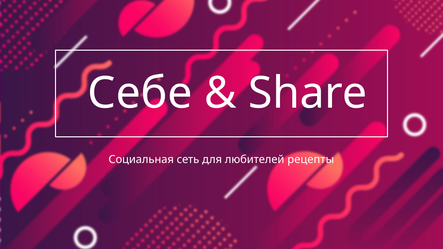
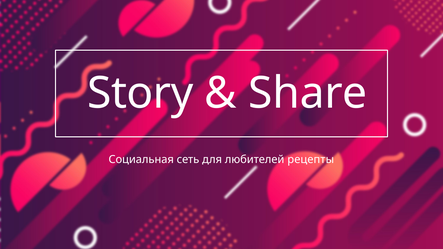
Себе: Себе -> Story
